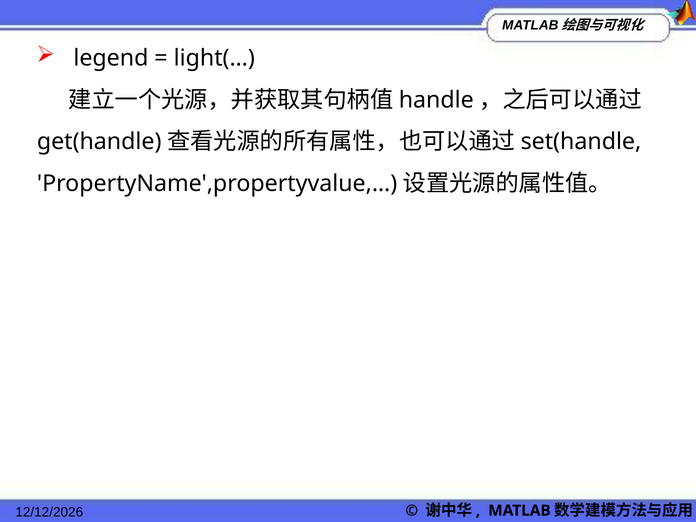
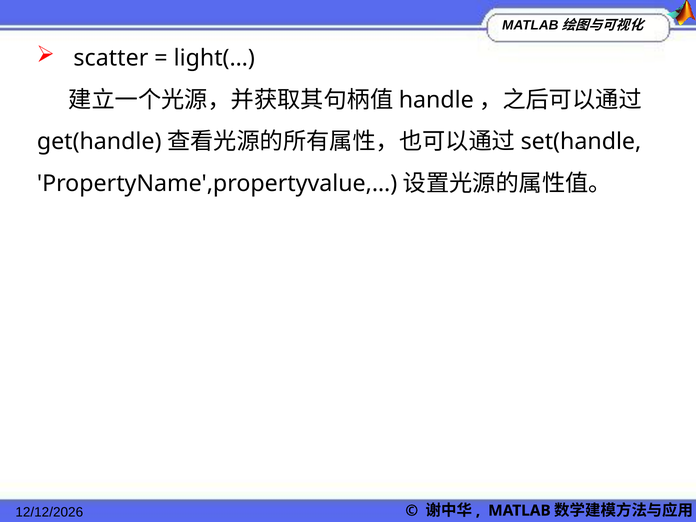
legend: legend -> scatter
